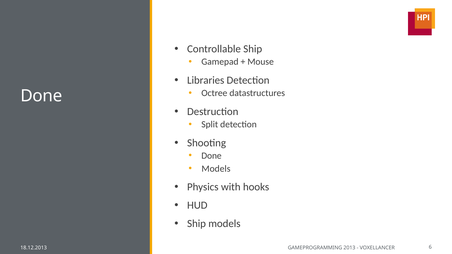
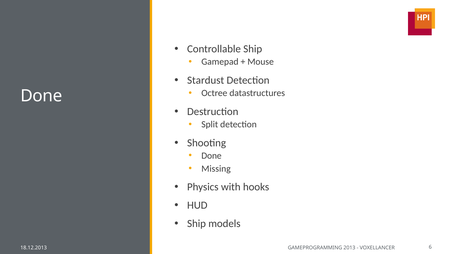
Libraries: Libraries -> Stardust
Models at (216, 169): Models -> Missing
